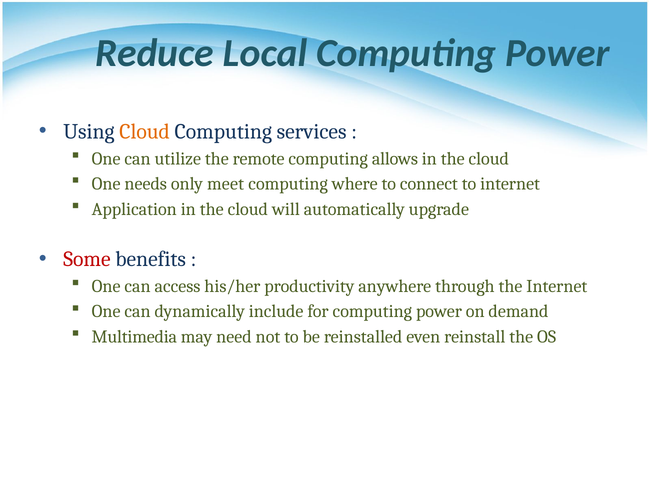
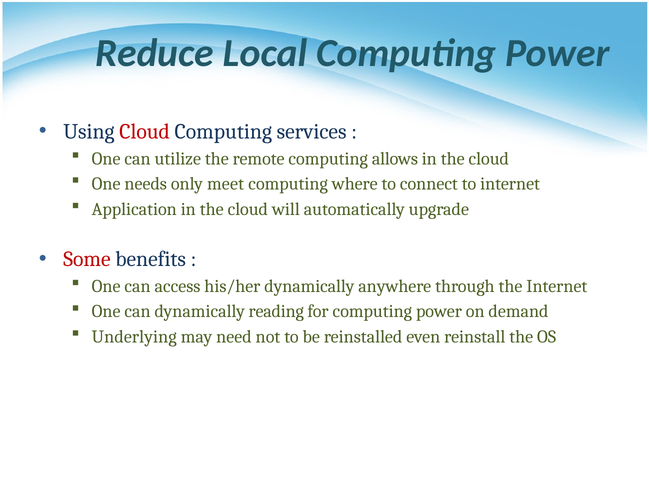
Cloud at (145, 131) colour: orange -> red
his/her productivity: productivity -> dynamically
include: include -> reading
Multimedia: Multimedia -> Underlying
